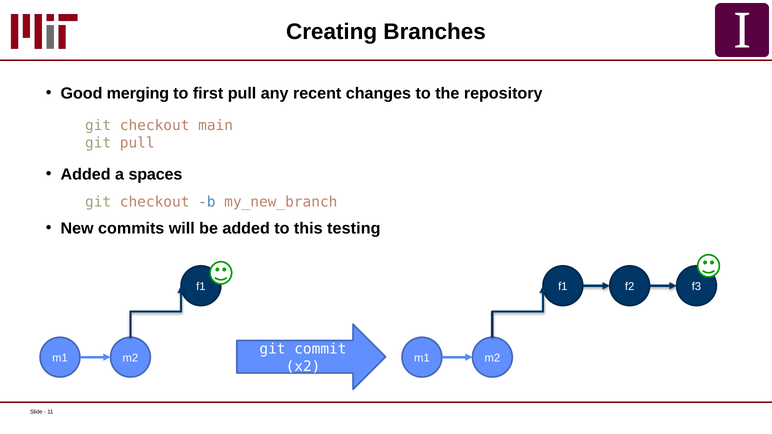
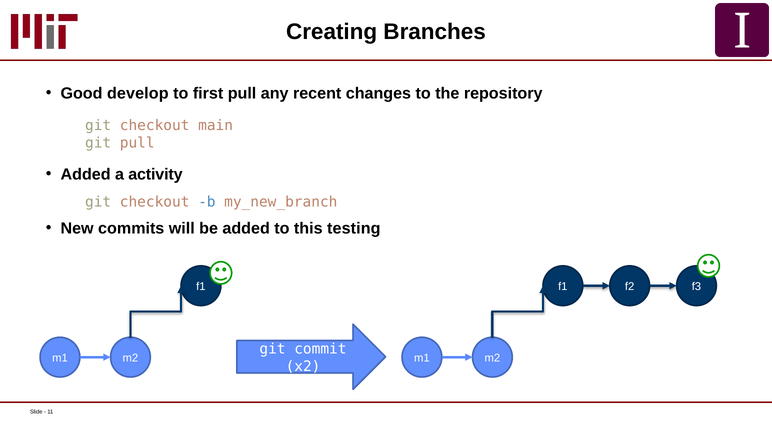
merging: merging -> develop
spaces: spaces -> activity
